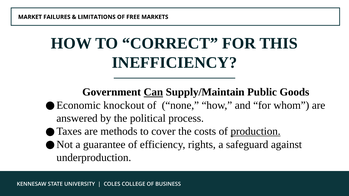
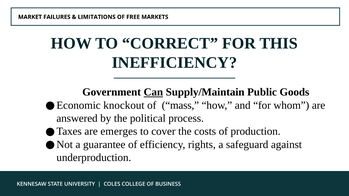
none: none -> mass
methods: methods -> emerges
production underline: present -> none
